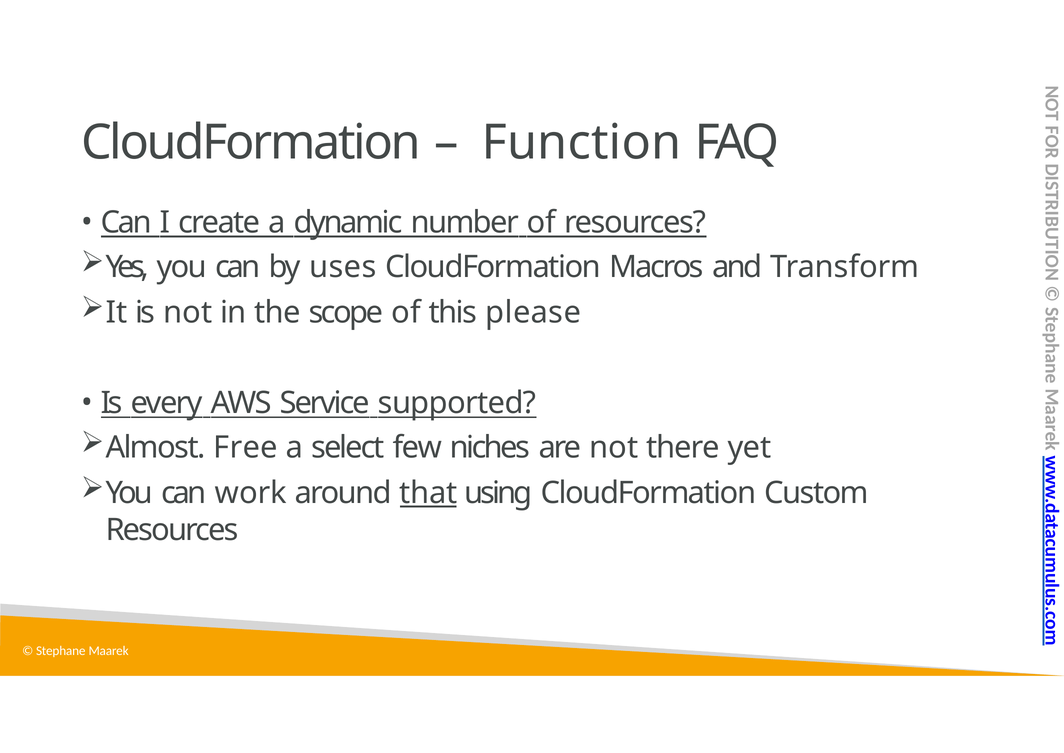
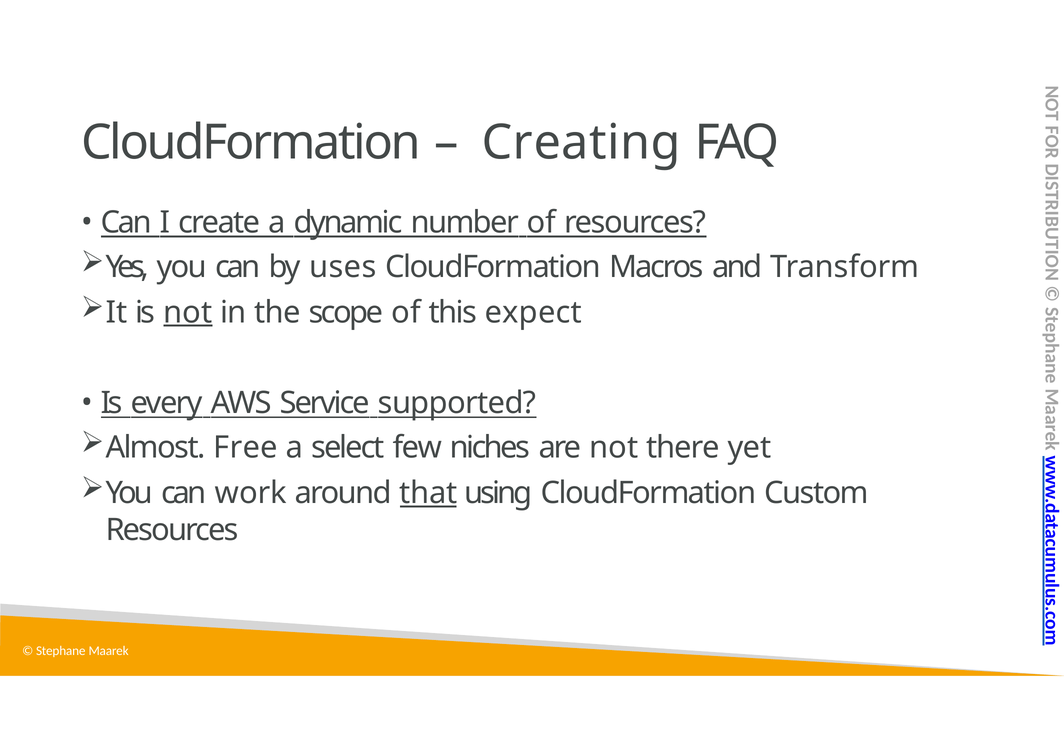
Function: Function -> Creating
not at (188, 312) underline: none -> present
please: please -> expect
